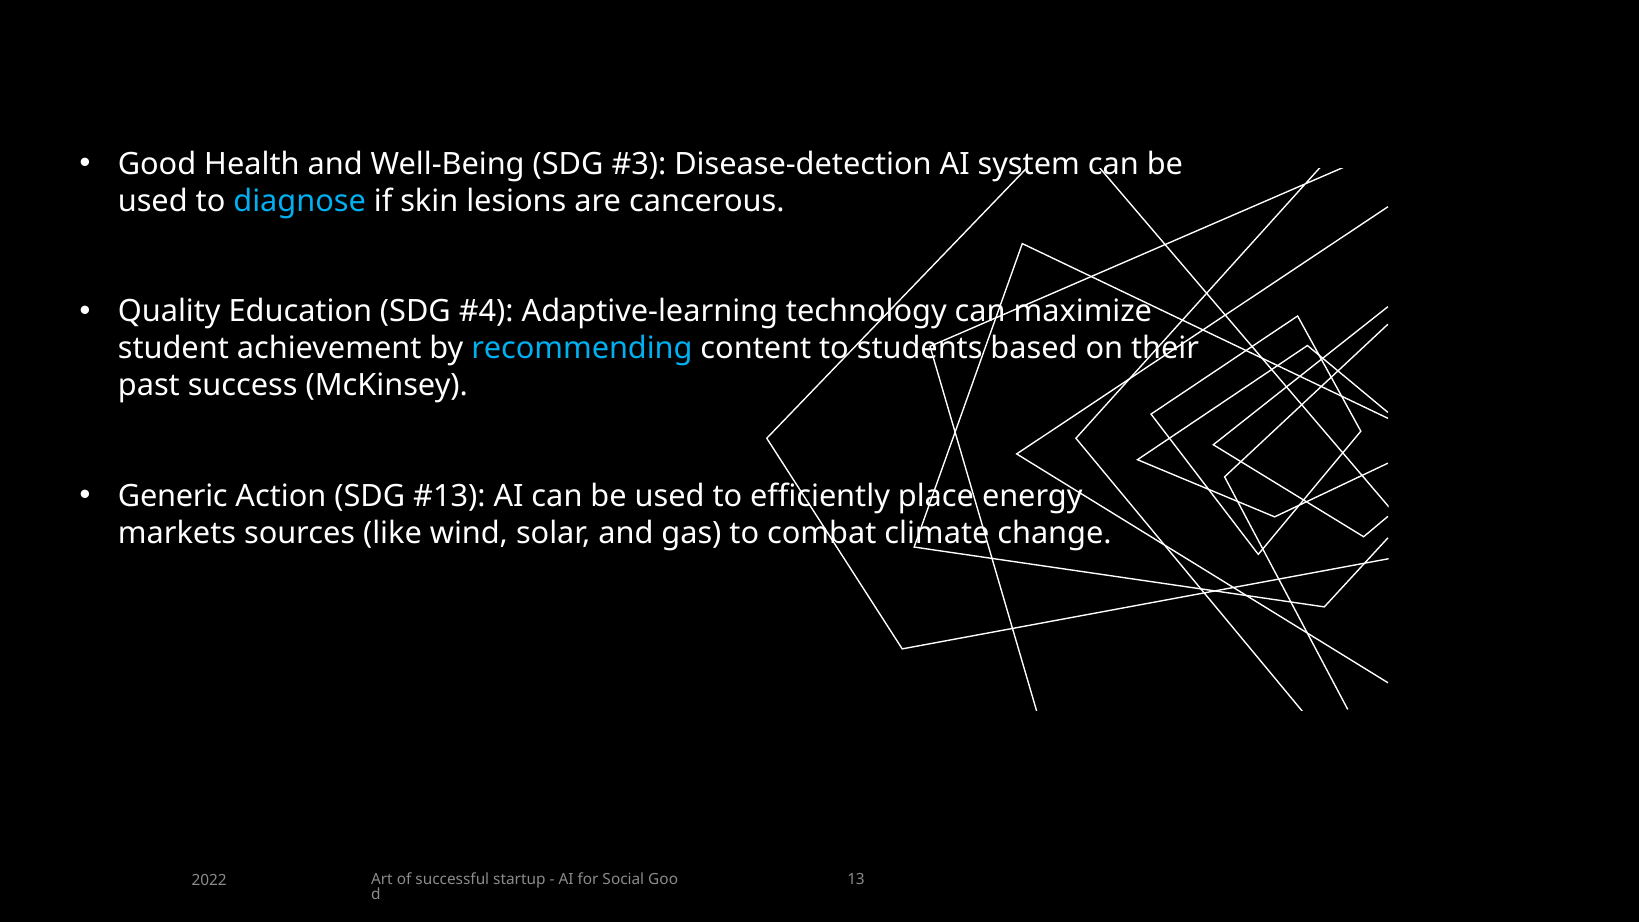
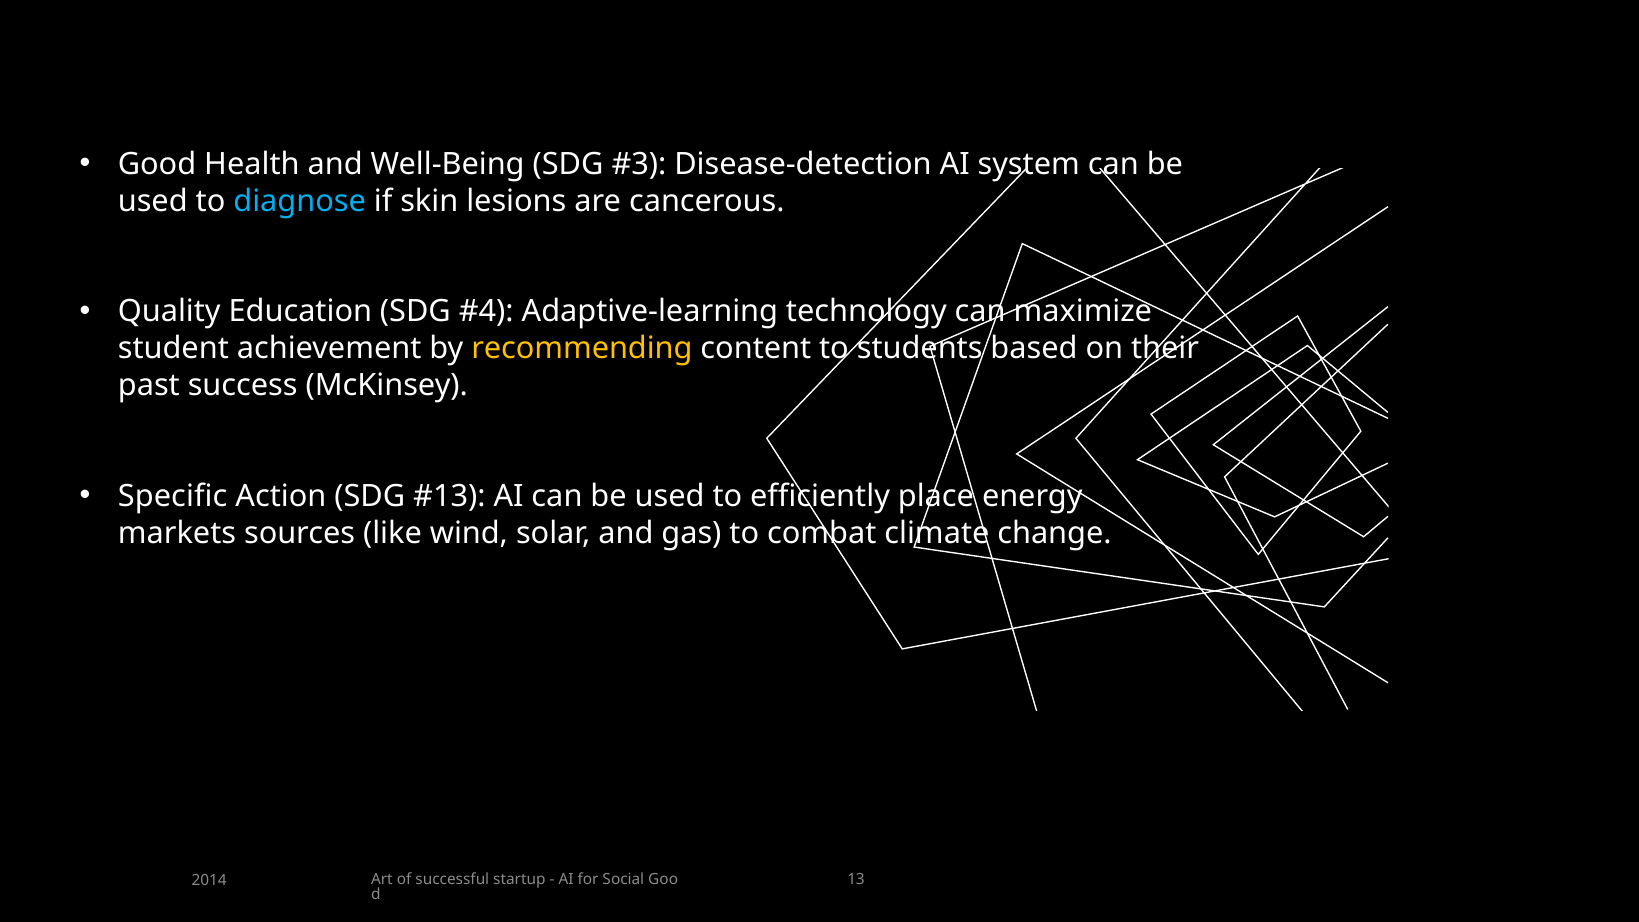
recommending colour: light blue -> yellow
Generic: Generic -> Specific
2022: 2022 -> 2014
